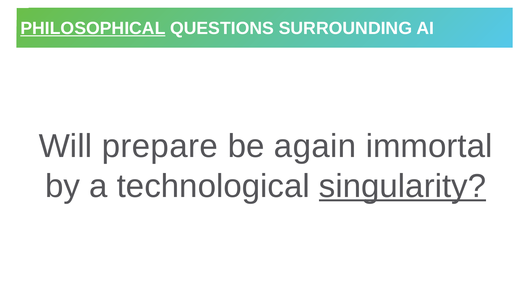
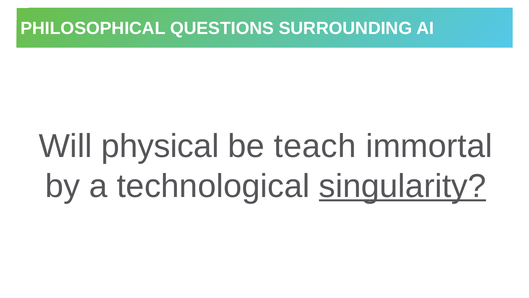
PHILOSOPHICAL underline: present -> none
prepare: prepare -> physical
again: again -> teach
